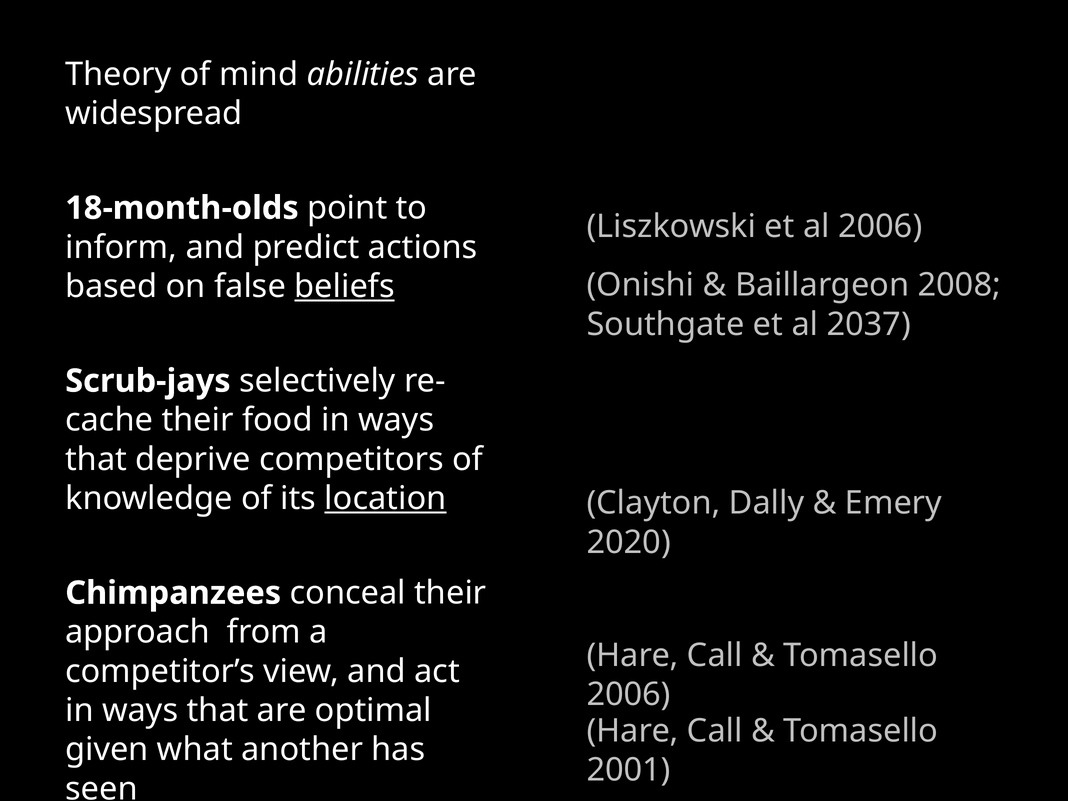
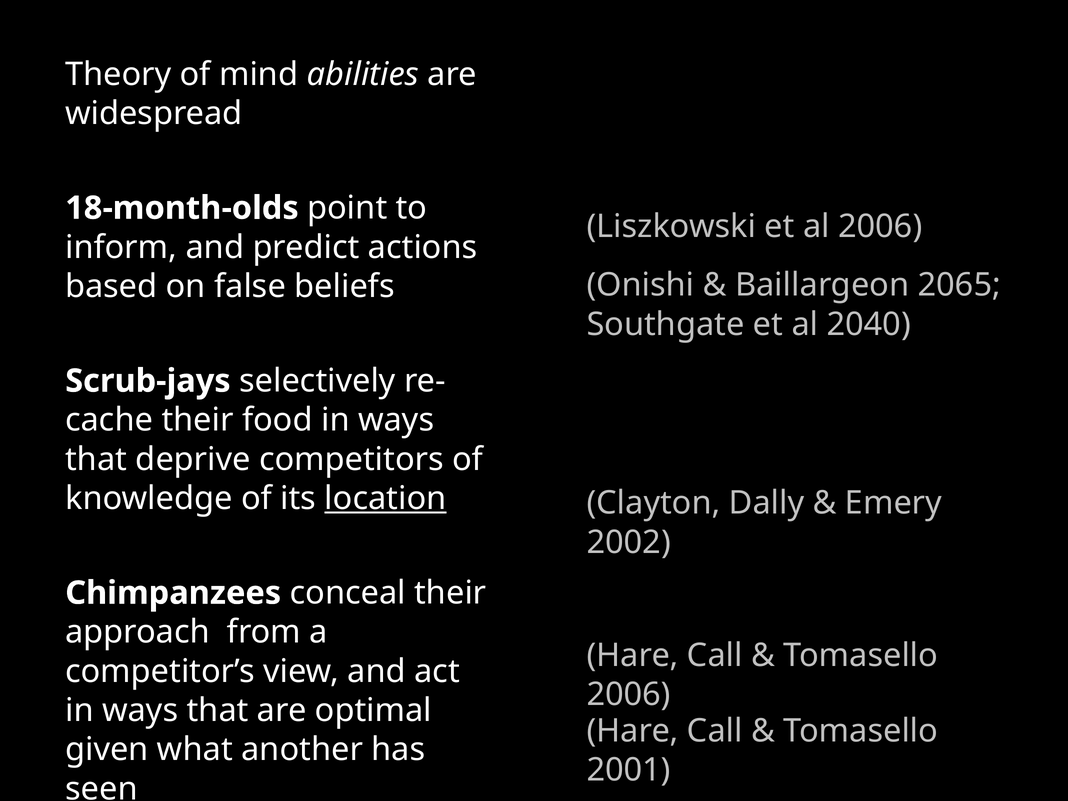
2008: 2008 -> 2065
beliefs underline: present -> none
2037: 2037 -> 2040
2020: 2020 -> 2002
